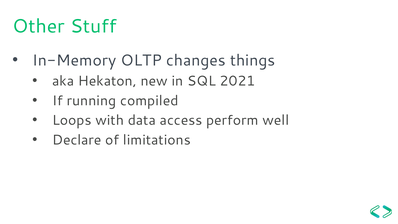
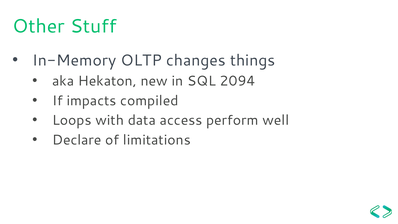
2021: 2021 -> 2094
running: running -> impacts
